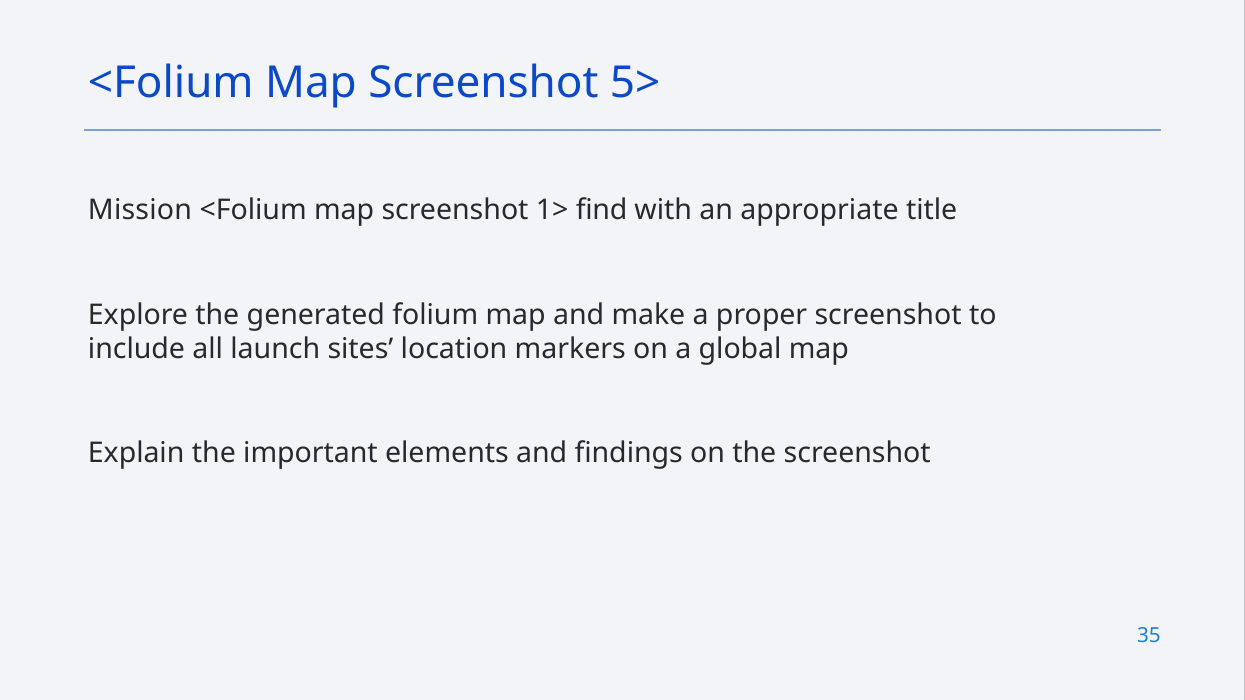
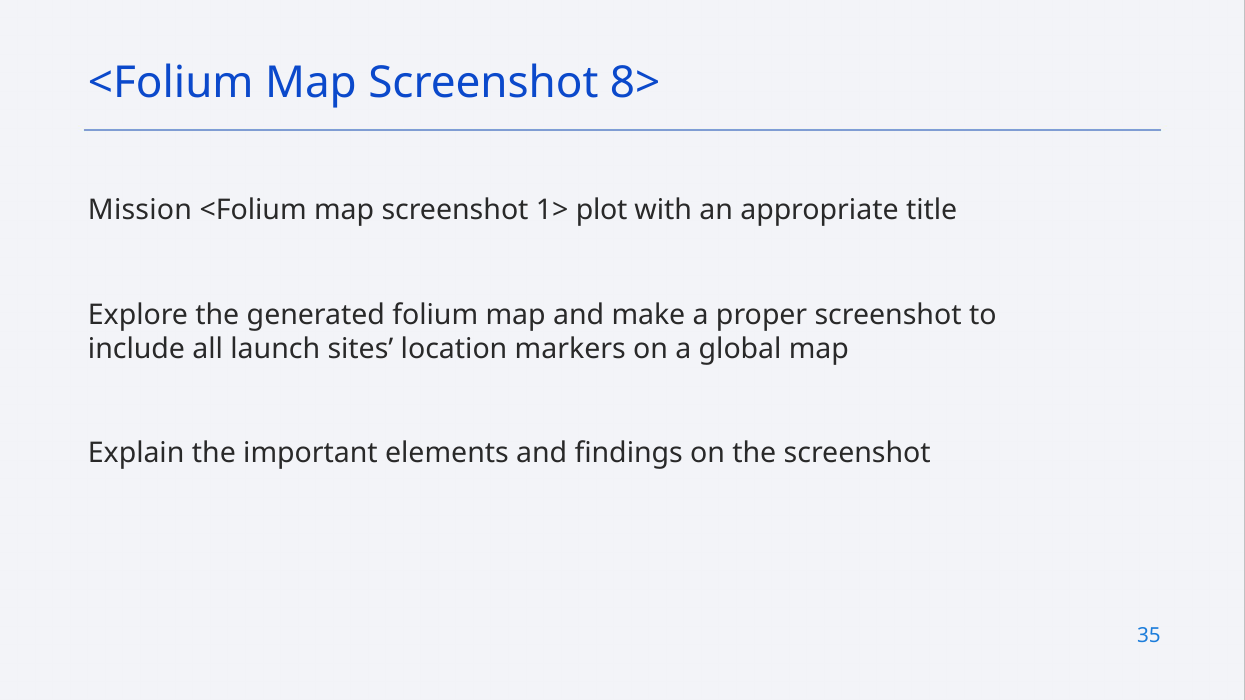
5>: 5> -> 8>
find: find -> plot
